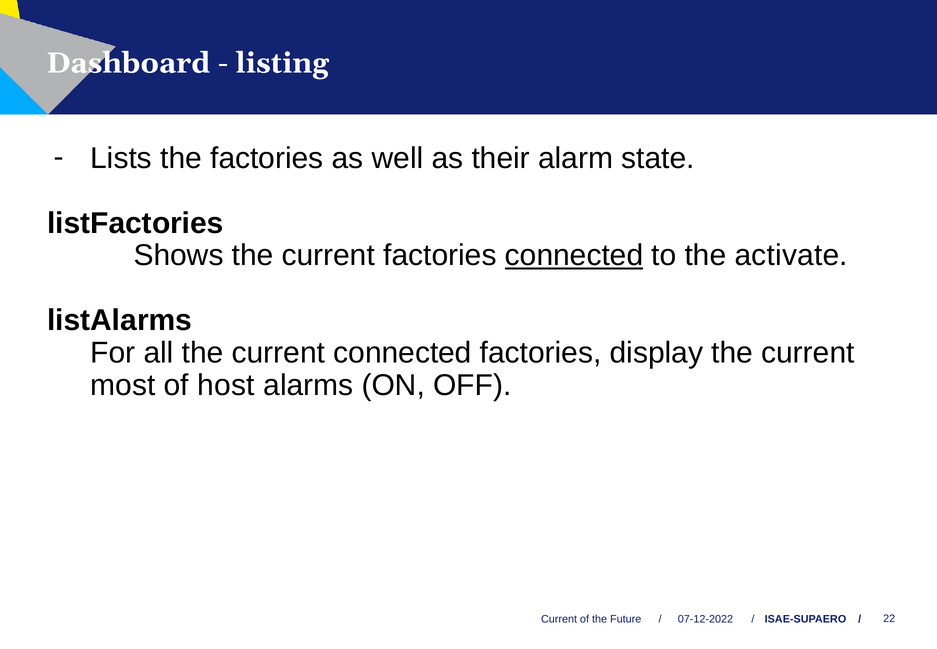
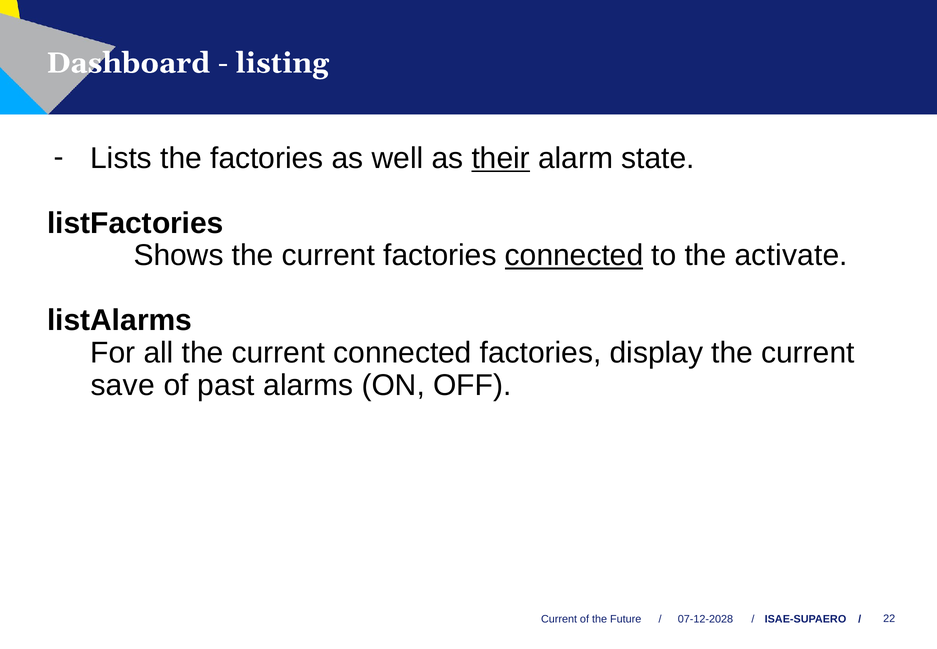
their underline: none -> present
most: most -> save
host: host -> past
07-12-2022: 07-12-2022 -> 07-12-2028
